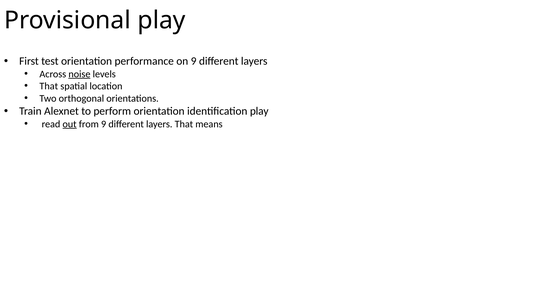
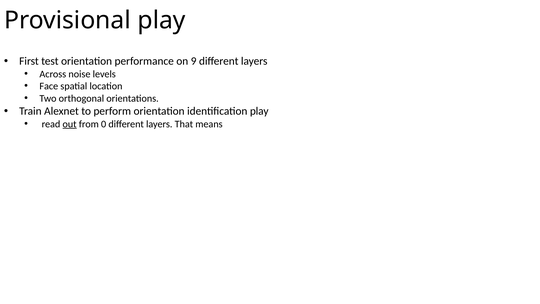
noise underline: present -> none
That at (49, 86): That -> Face
from 9: 9 -> 0
